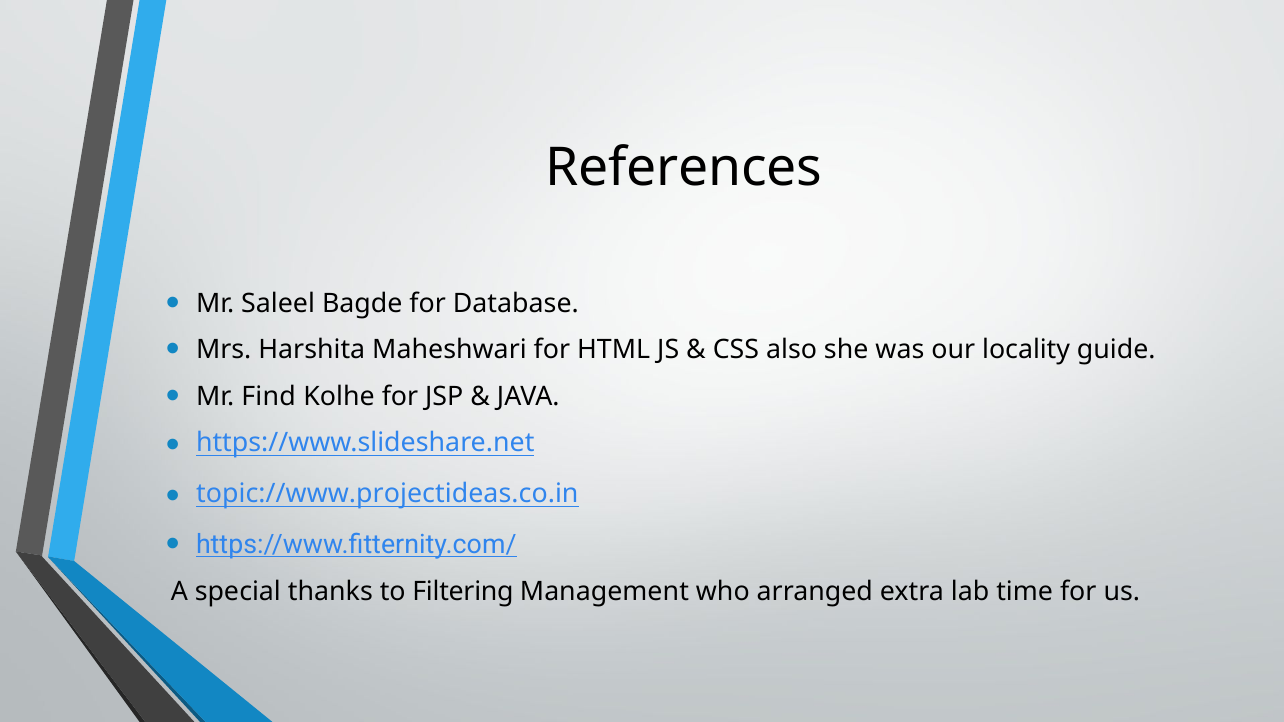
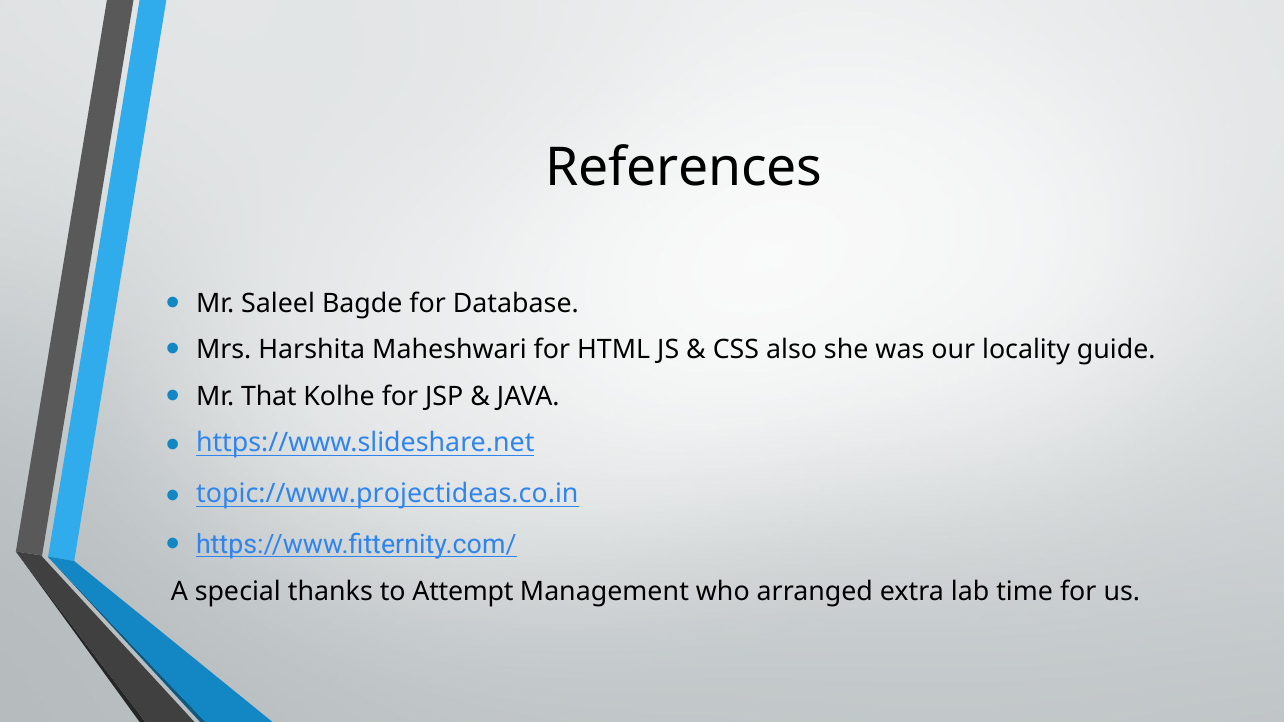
Find: Find -> That
Filtering: Filtering -> Attempt
